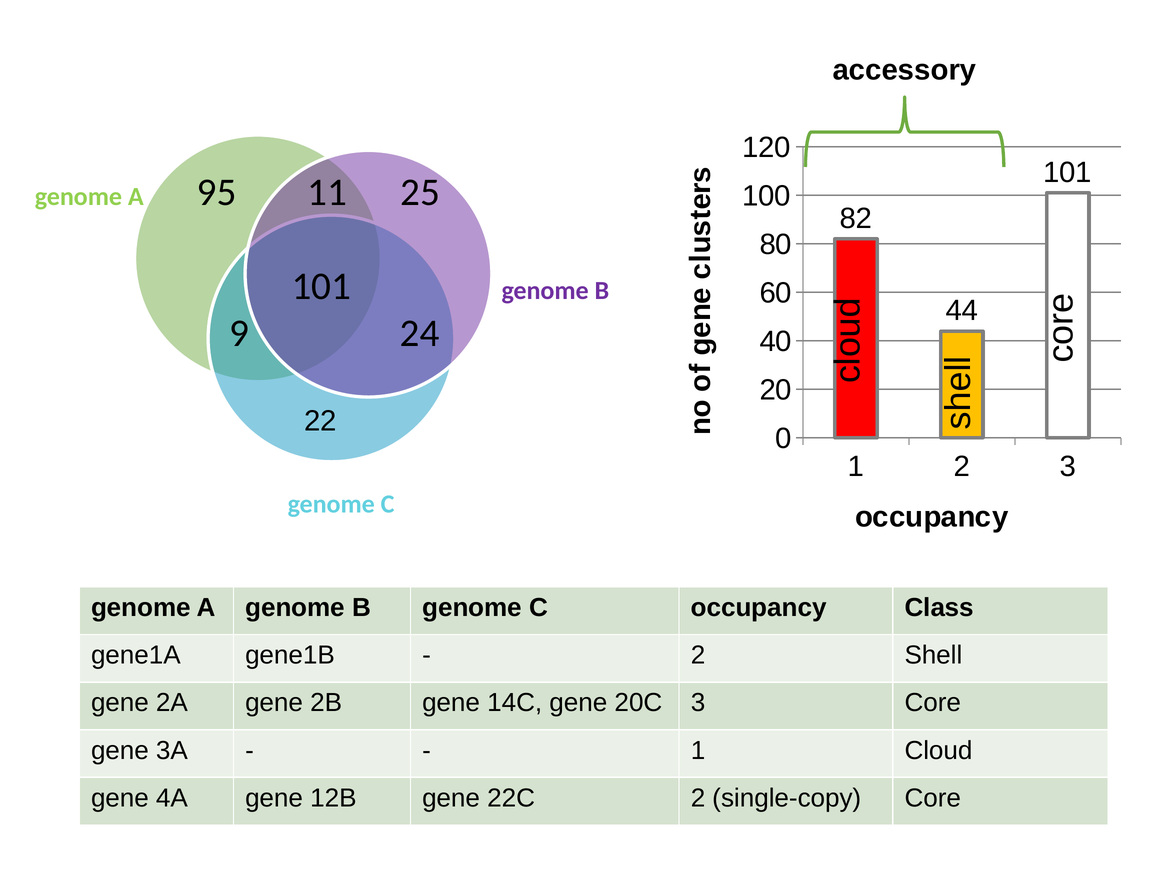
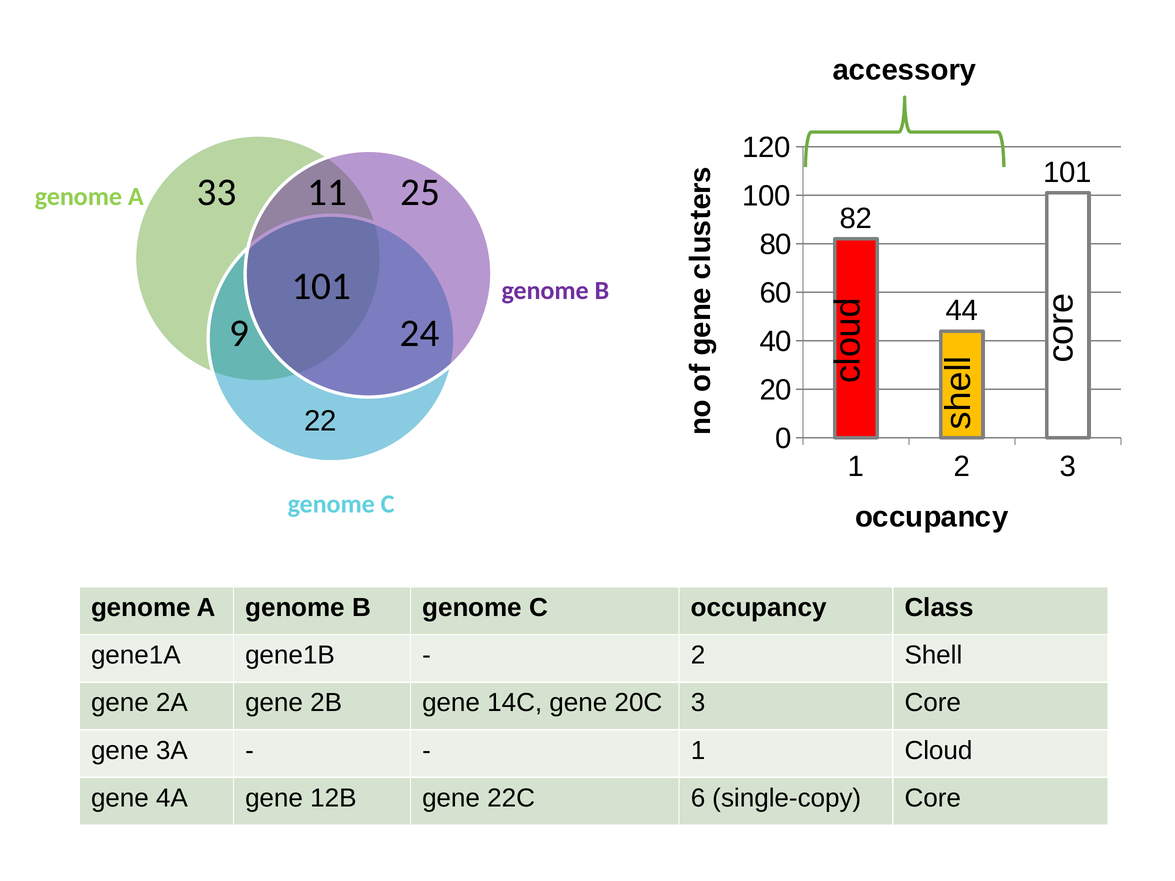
95: 95 -> 33
22C 2: 2 -> 6
